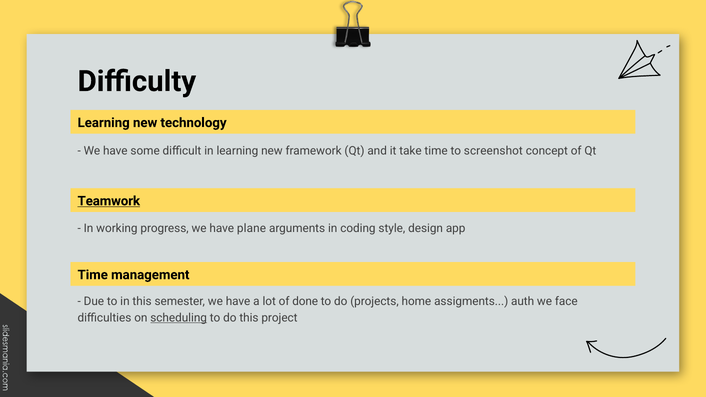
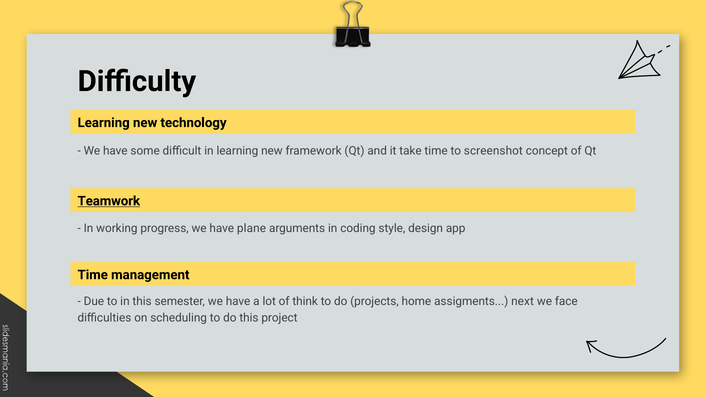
done: done -> think
auth: auth -> next
scheduling underline: present -> none
